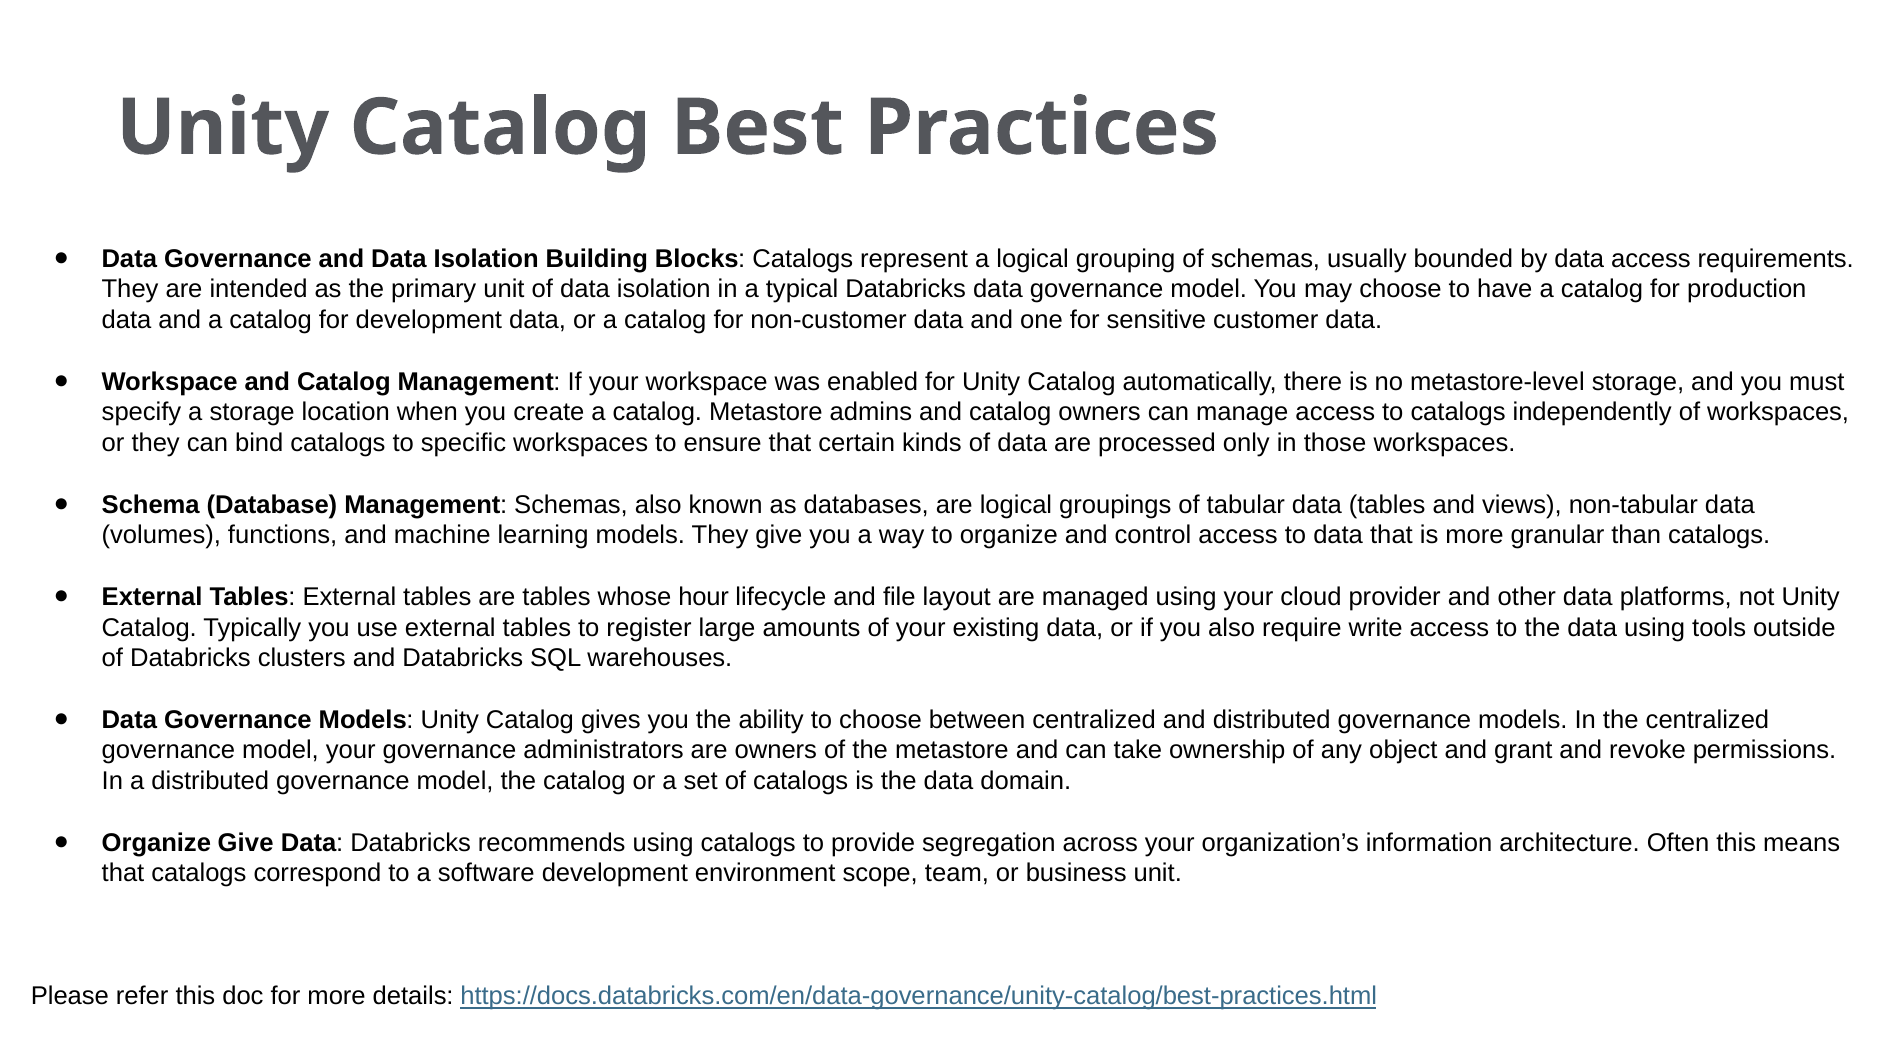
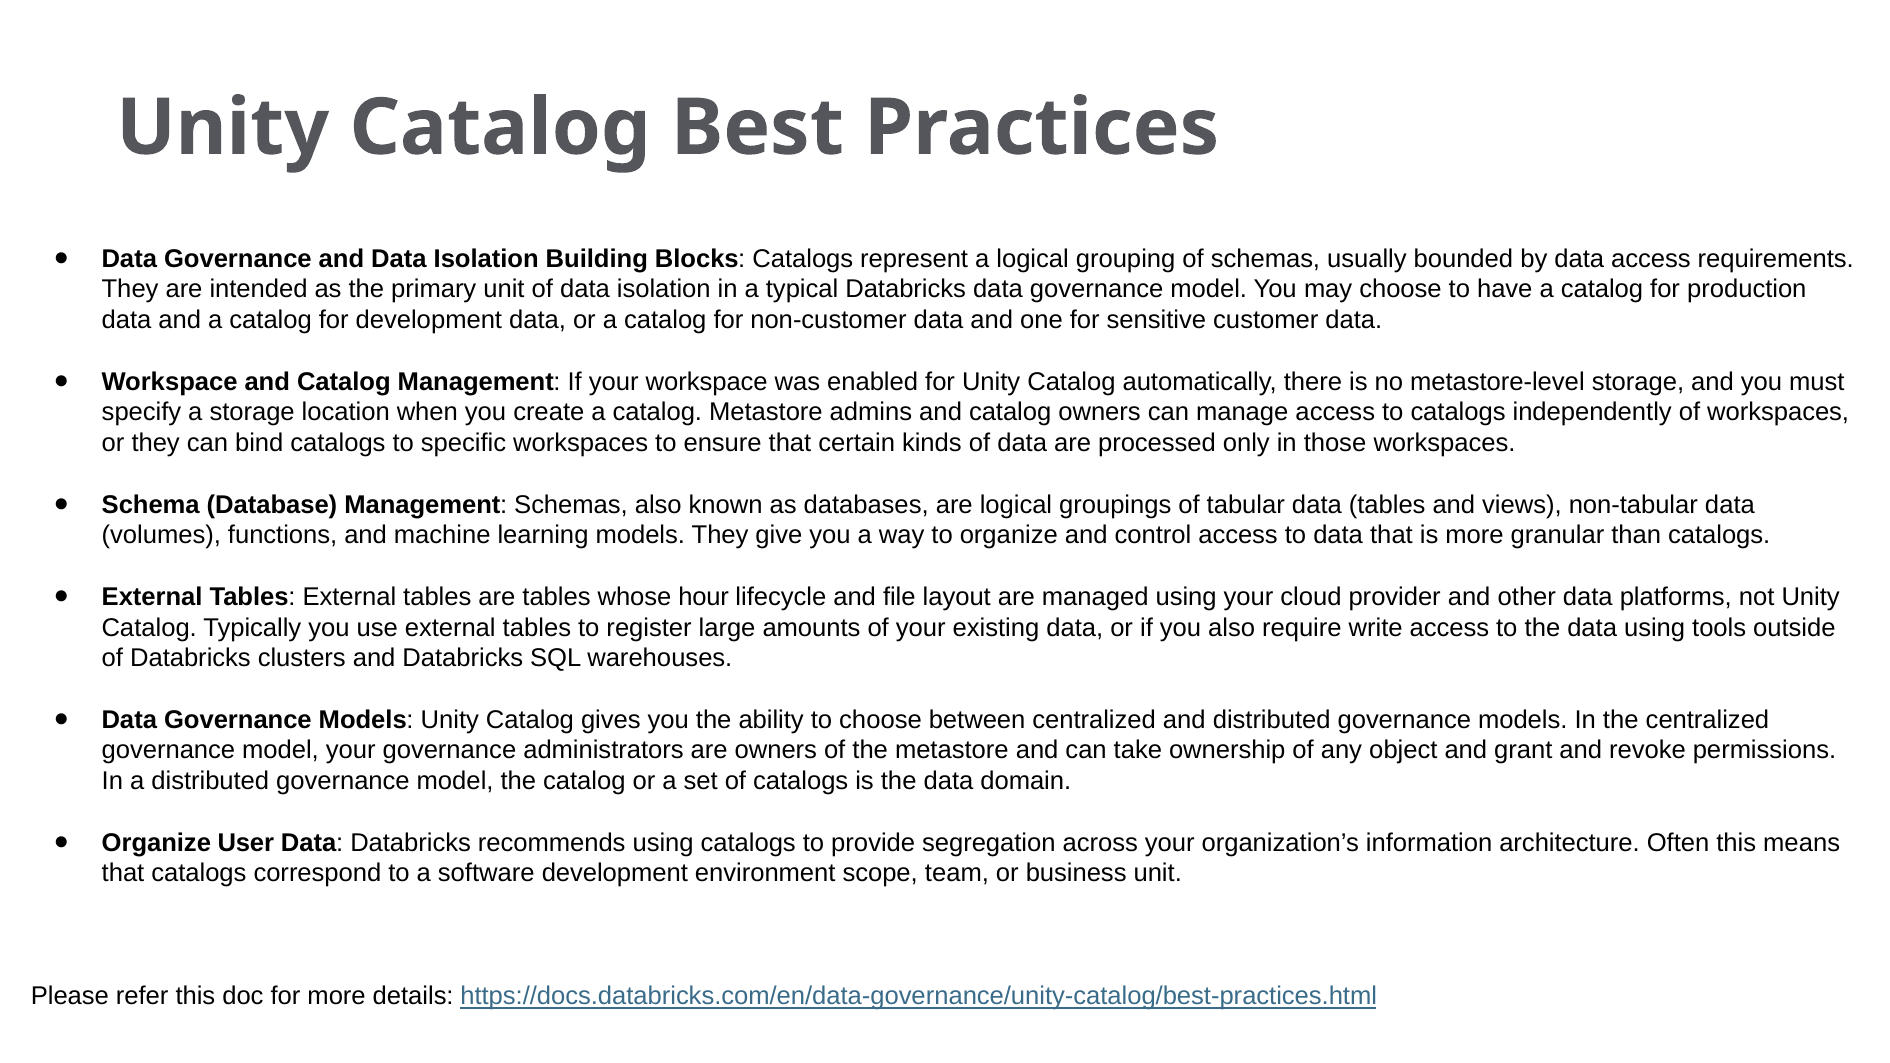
Organize Give: Give -> User
